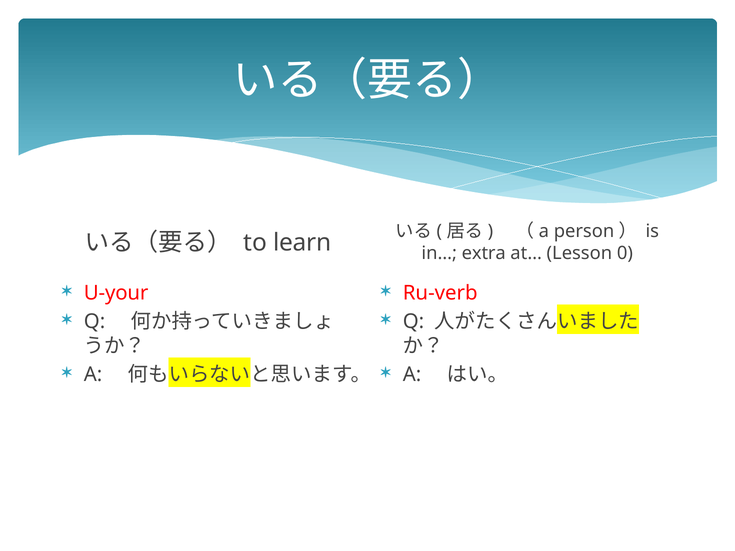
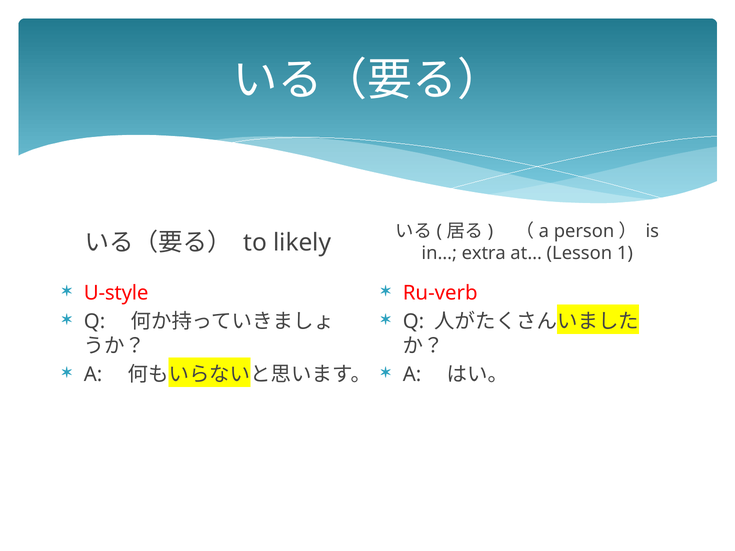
learn: learn -> likely
0: 0 -> 1
U-your: U-your -> U-style
